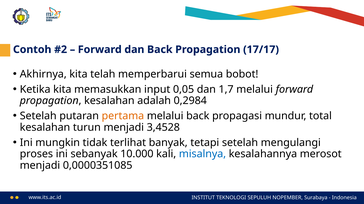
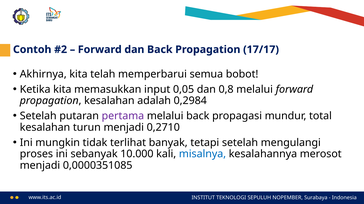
1,7: 1,7 -> 0,8
pertama colour: orange -> purple
3,4528: 3,4528 -> 0,2710
